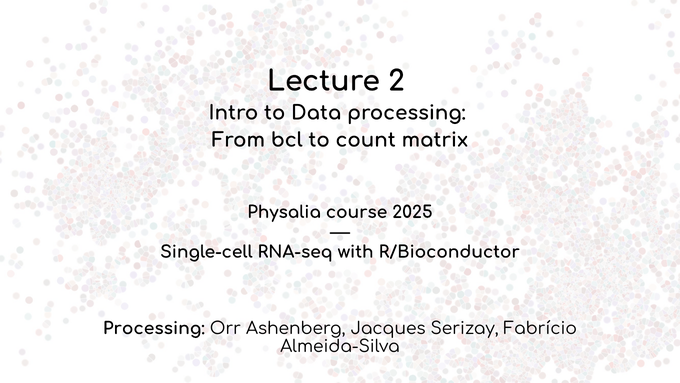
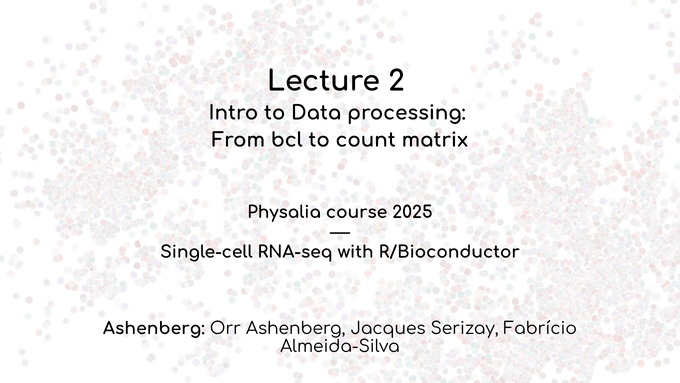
Processing at (154, 328): Processing -> Ashenberg
